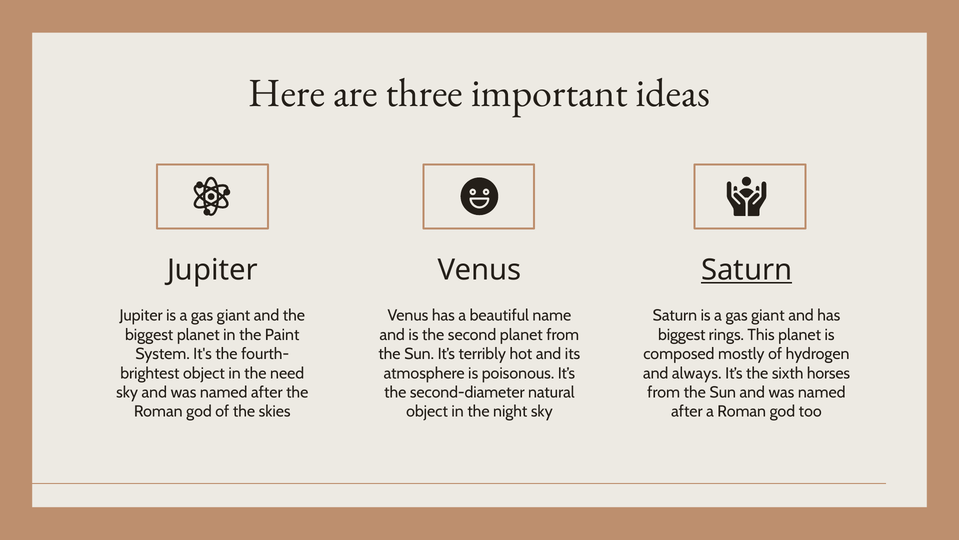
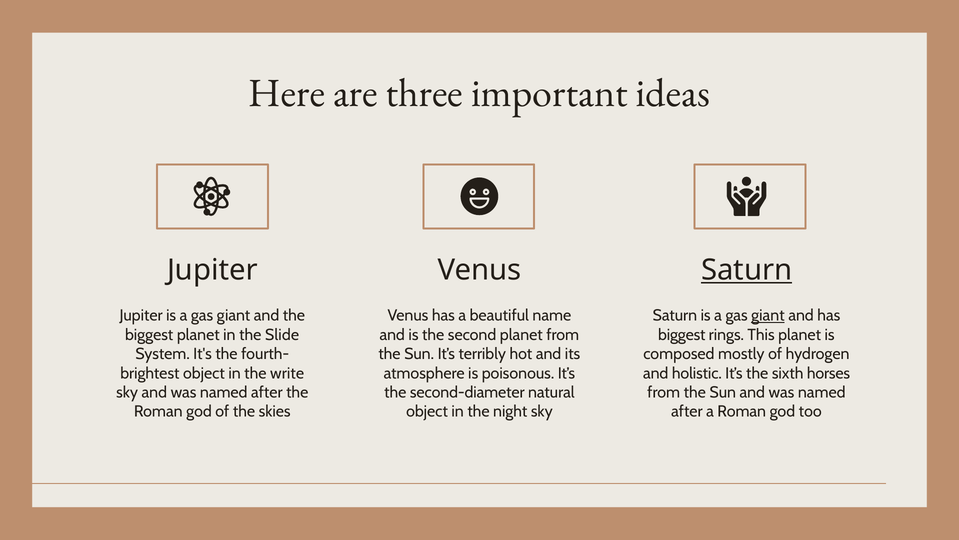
giant at (768, 315) underline: none -> present
Paint: Paint -> Slide
need: need -> write
always: always -> holistic
